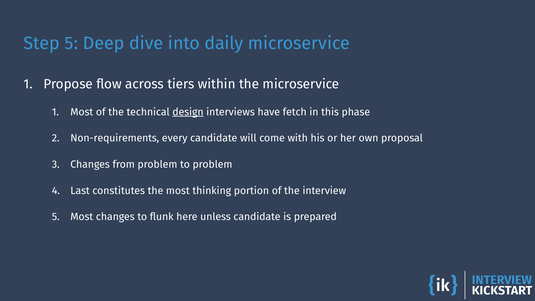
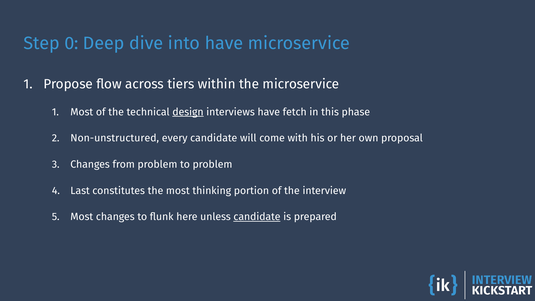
Step 5: 5 -> 0
into daily: daily -> have
Non-requirements: Non-requirements -> Non-unstructured
candidate at (257, 217) underline: none -> present
